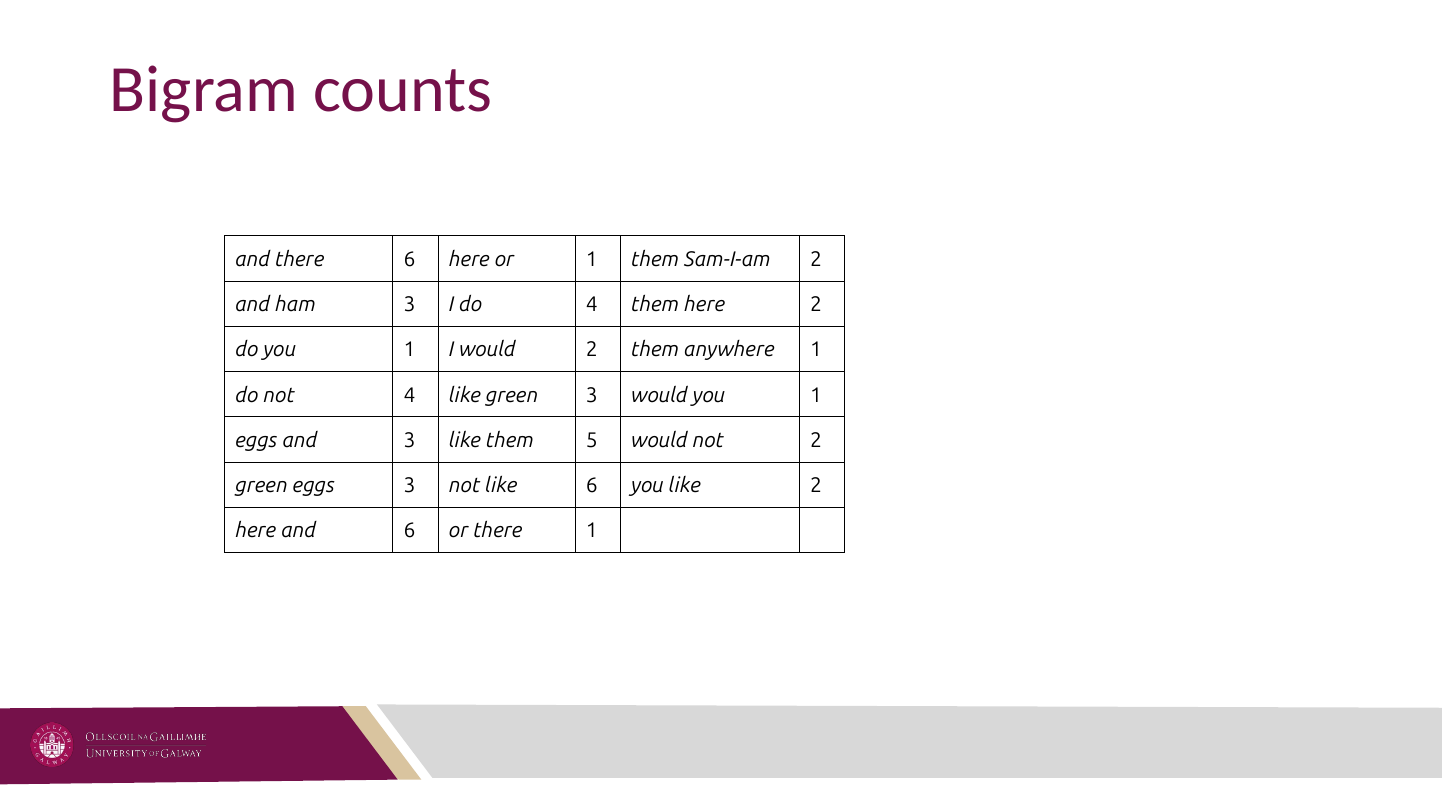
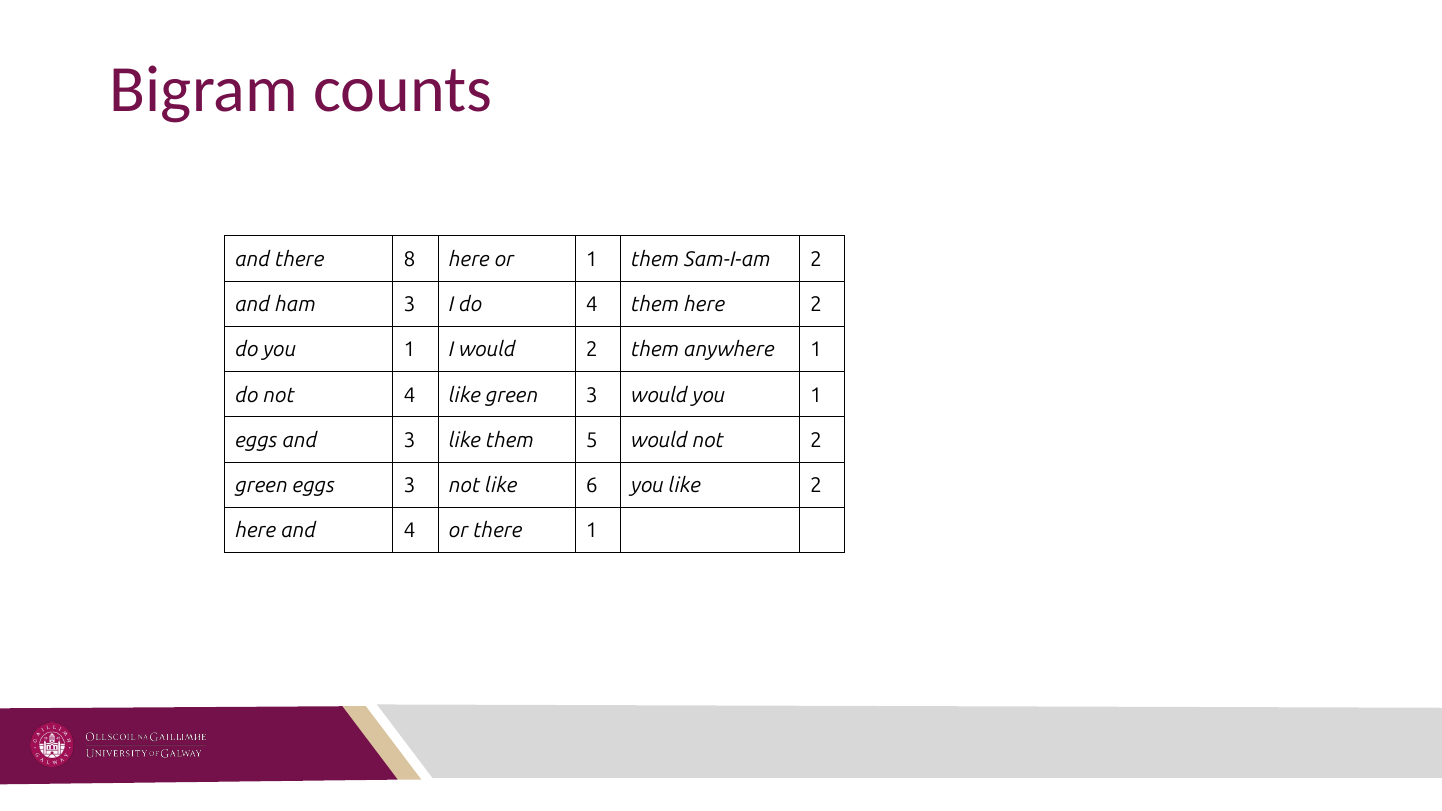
there 6: 6 -> 8
and 6: 6 -> 4
